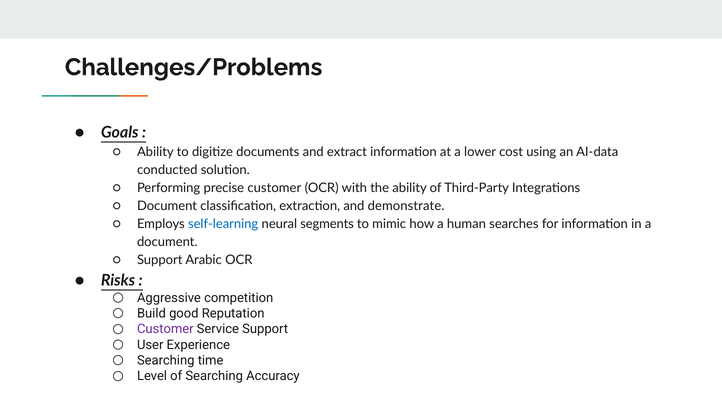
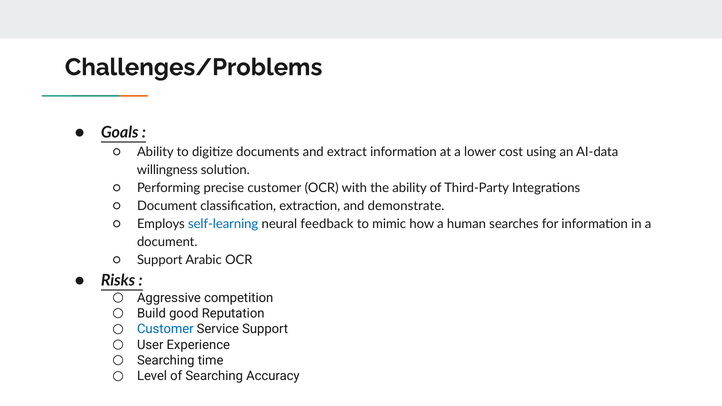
conducted: conducted -> willingness
segments: segments -> feedback
Customer at (165, 329) colour: purple -> blue
